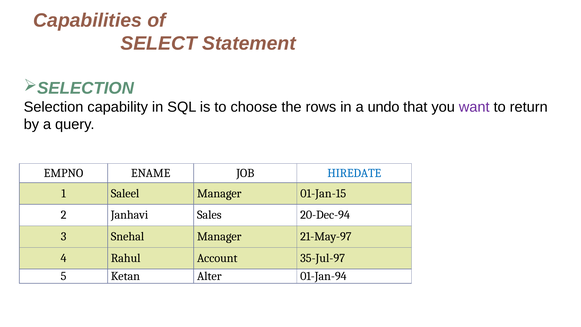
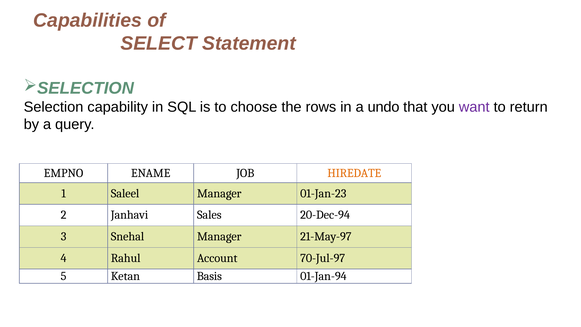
HIREDATE colour: blue -> orange
01-Jan-15: 01-Jan-15 -> 01-Jan-23
35-Jul-97: 35-Jul-97 -> 70-Jul-97
Alter: Alter -> Basis
